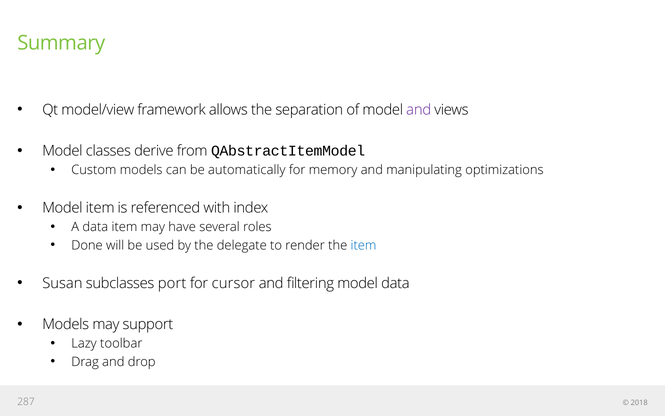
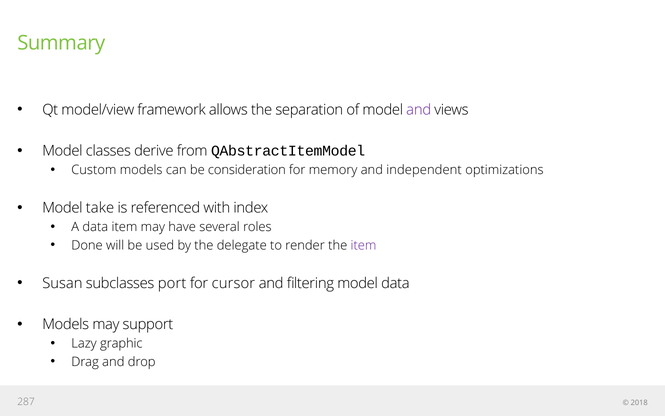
automatically: automatically -> consideration
manipulating: manipulating -> independent
Model item: item -> take
item at (363, 245) colour: blue -> purple
toolbar: toolbar -> graphic
